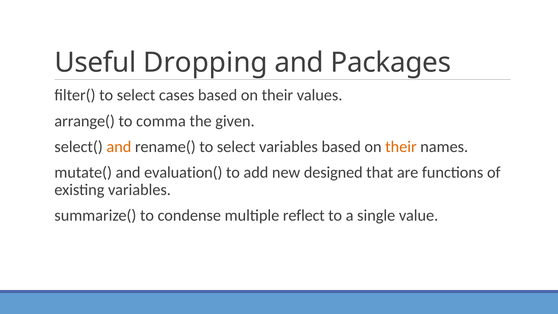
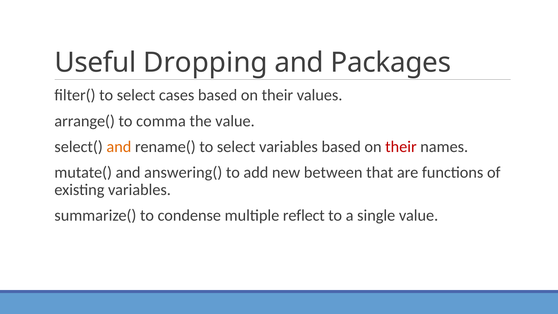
the given: given -> value
their at (401, 147) colour: orange -> red
evaluation(: evaluation( -> answering(
designed: designed -> between
